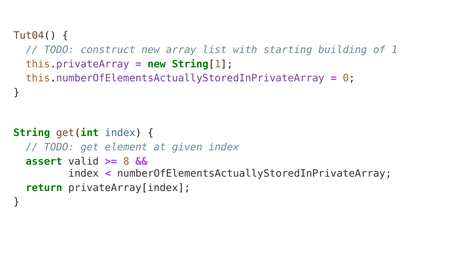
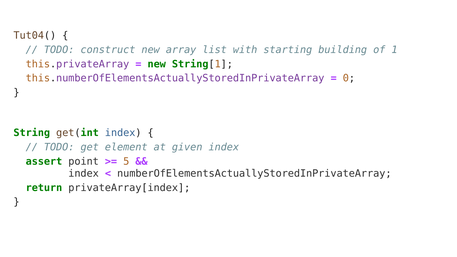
valid: valid -> point
8: 8 -> 5
